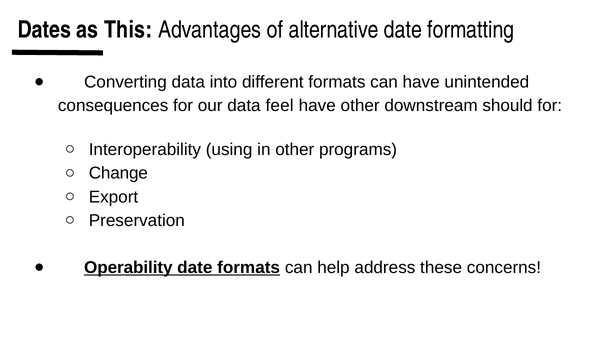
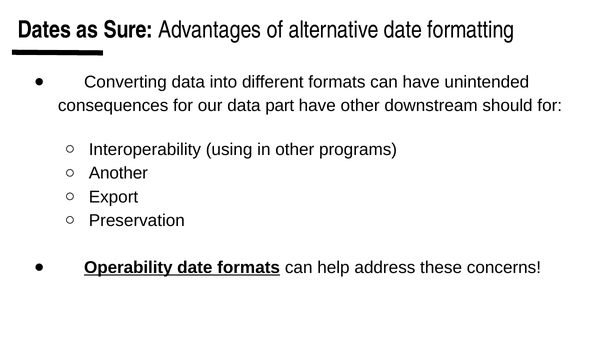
This: This -> Sure
feel: feel -> part
Change: Change -> Another
